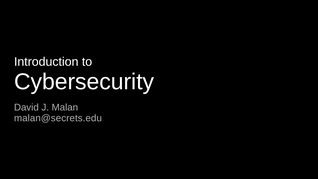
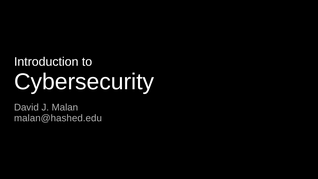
malan@secrets.edu: malan@secrets.edu -> malan@hashed.edu
